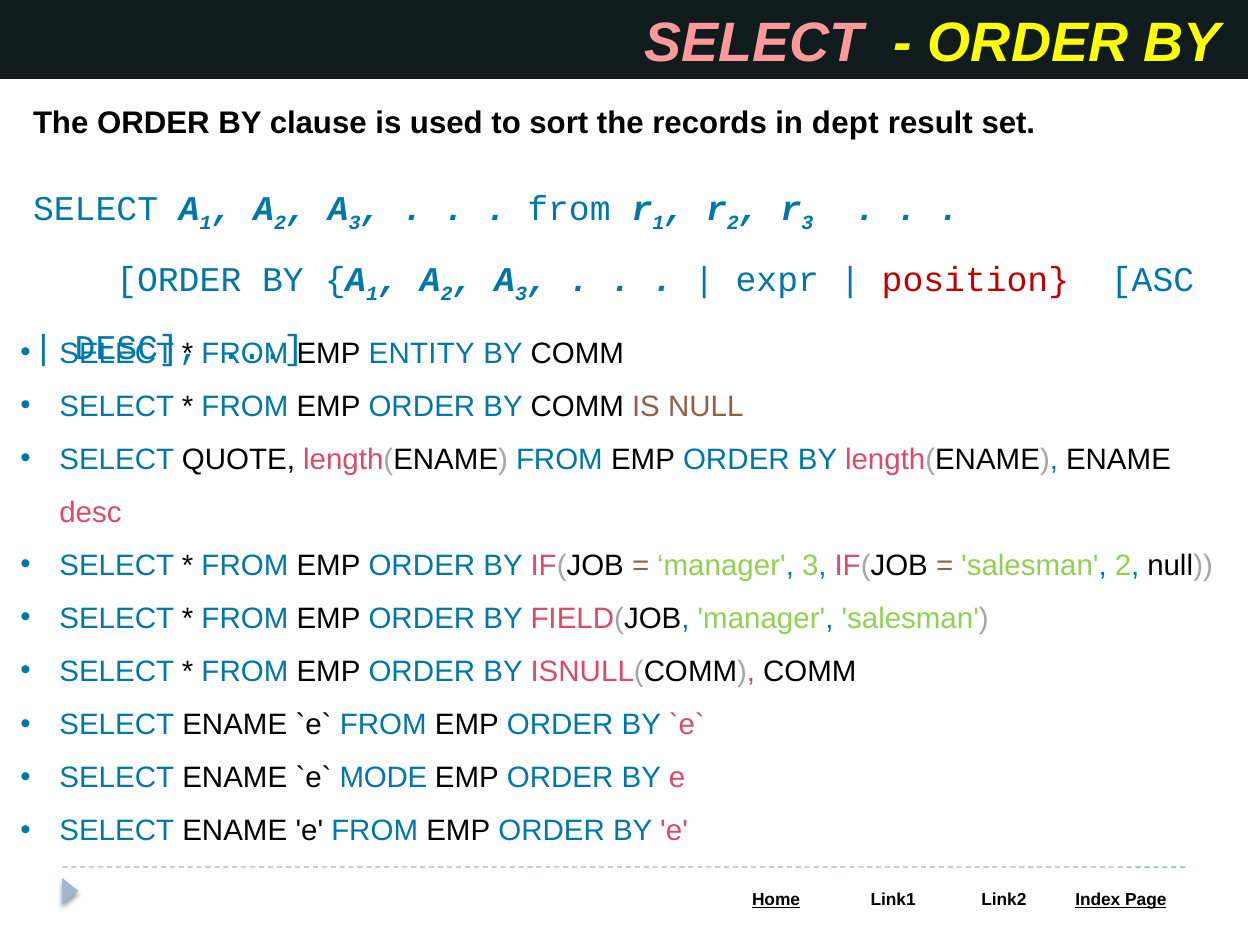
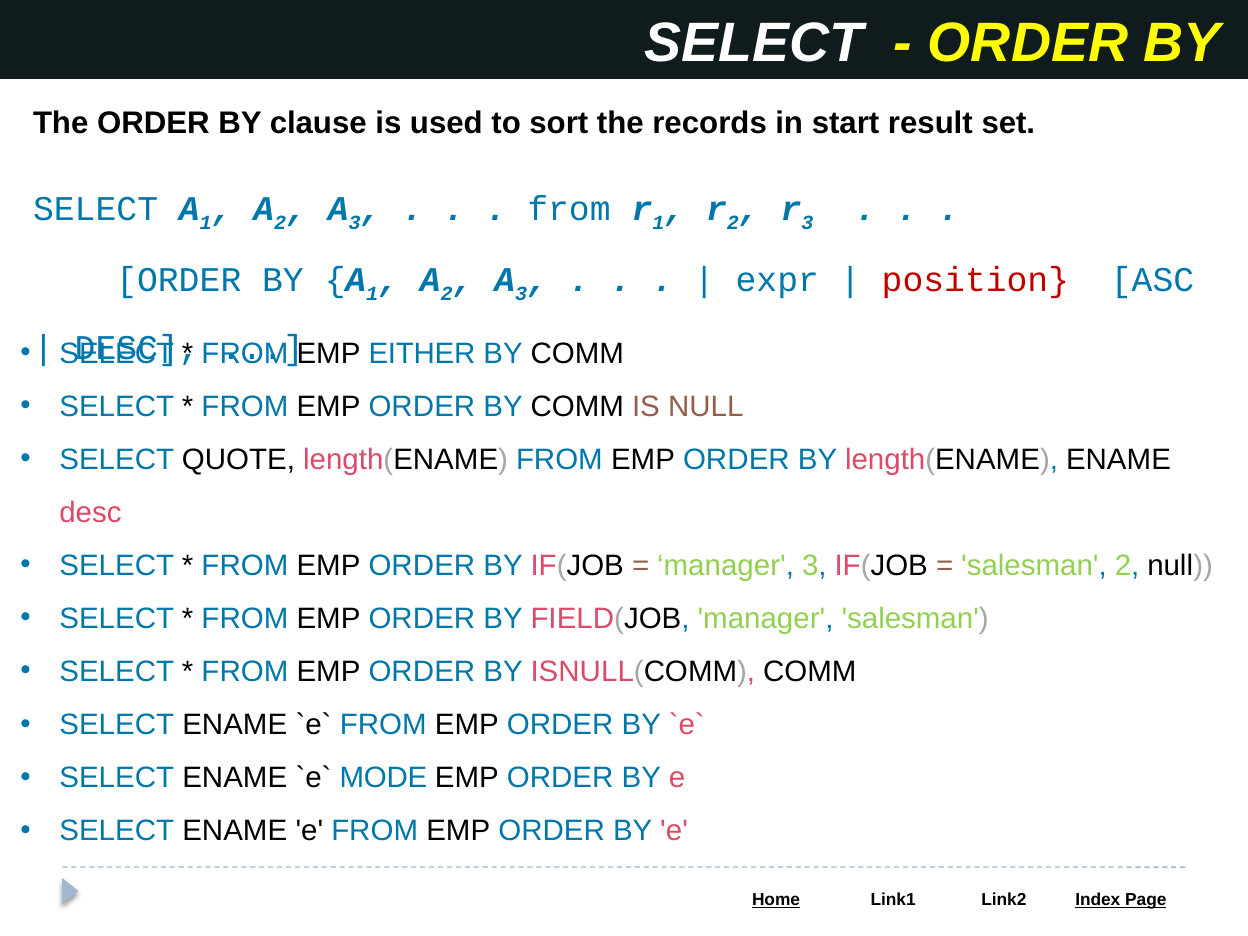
SELECT at (754, 43) colour: pink -> white
dept: dept -> start
ENTITY: ENTITY -> EITHER
